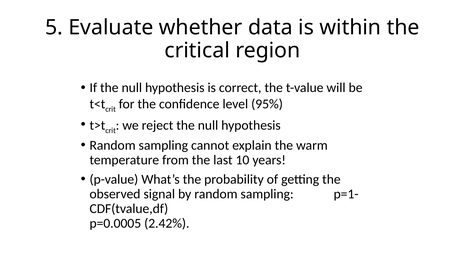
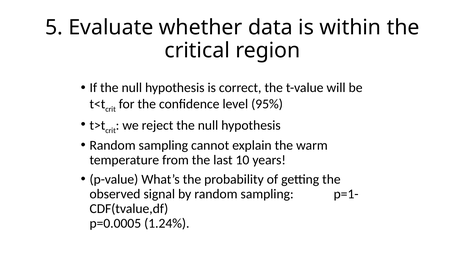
2.42%: 2.42% -> 1.24%
